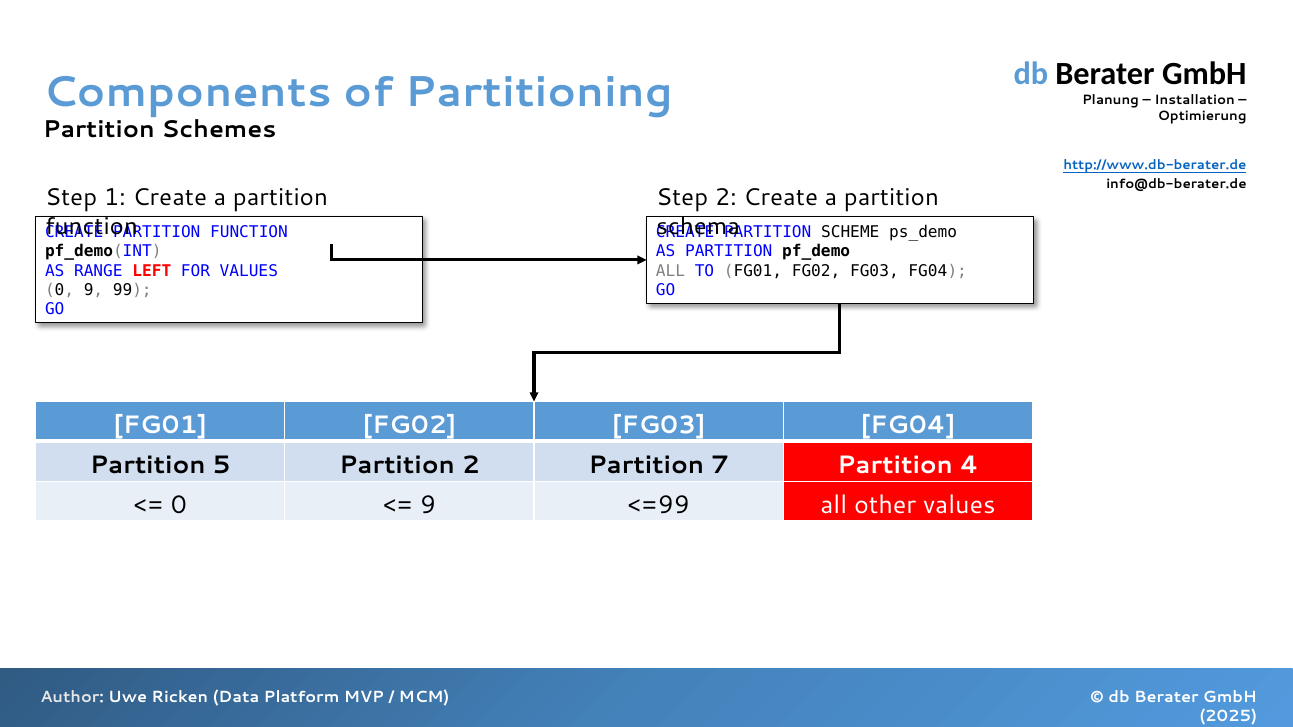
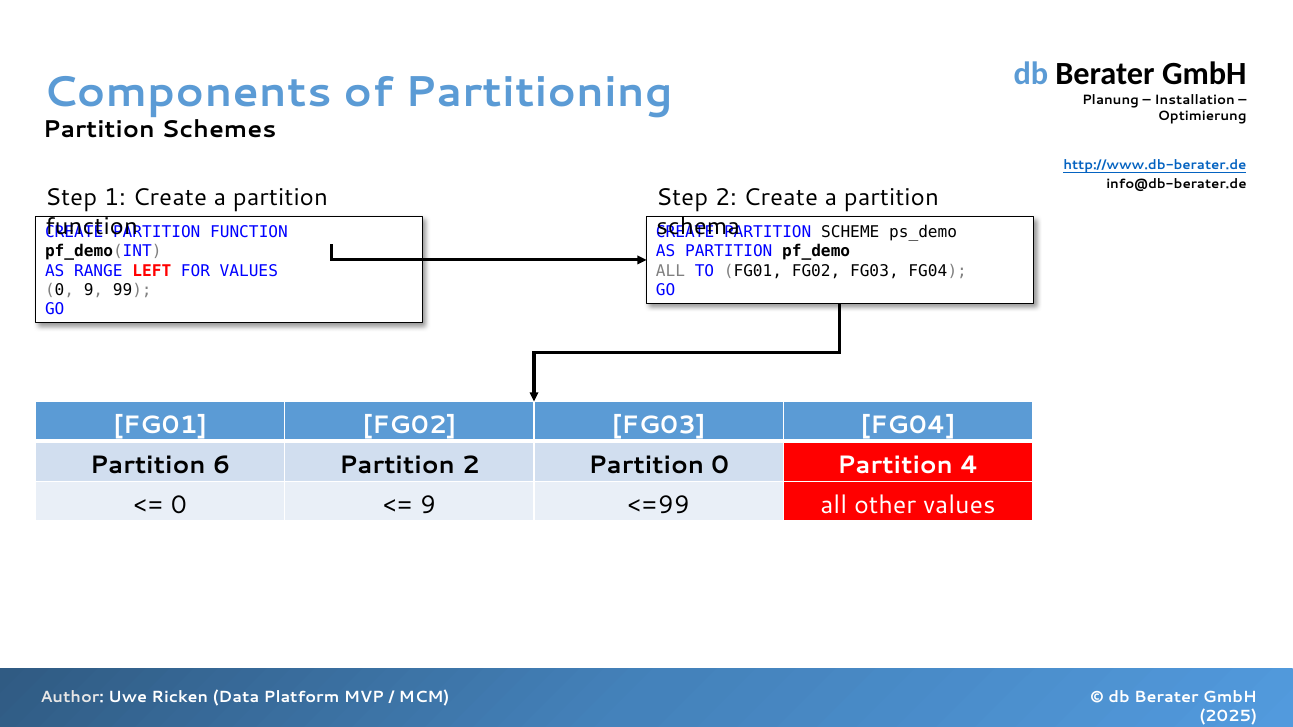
5: 5 -> 6
Partition 7: 7 -> 0
